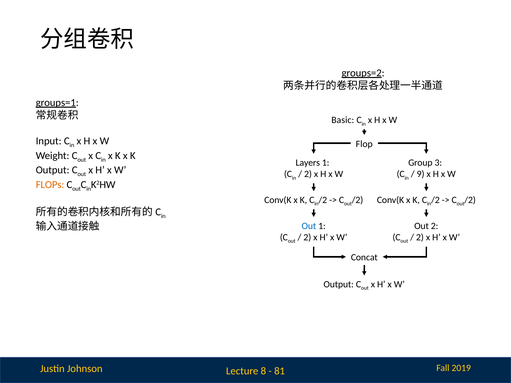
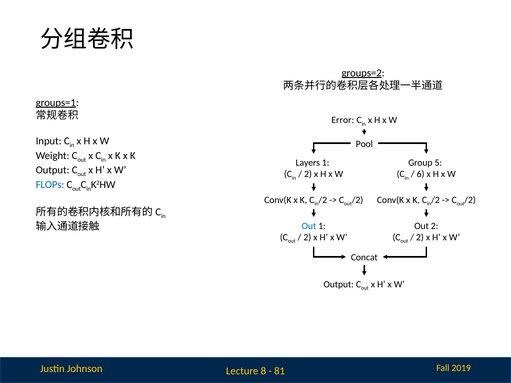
Basic: Basic -> Error
Flop: Flop -> Pool
3: 3 -> 5
9: 9 -> 6
FLOPs colour: orange -> blue
